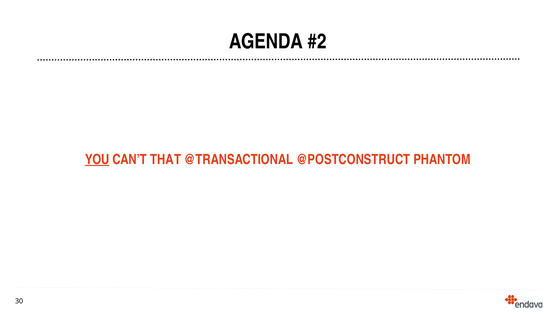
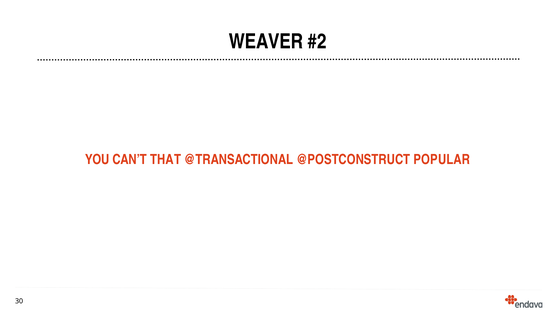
AGENDA: AGENDA -> WEAVER
YOU underline: present -> none
PHANTOM: PHANTOM -> POPULAR
